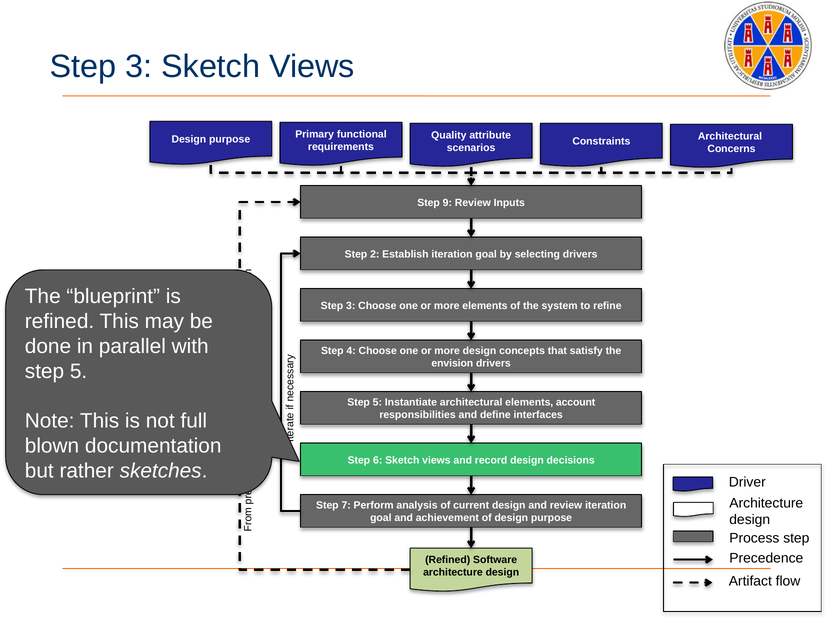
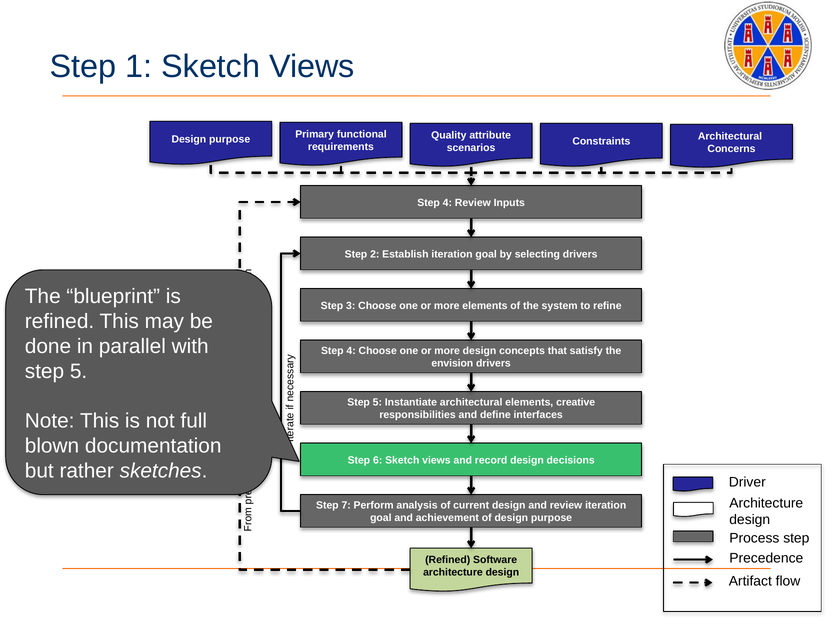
3 at (139, 67): 3 -> 1
9 at (447, 203): 9 -> 4
account: account -> creative
